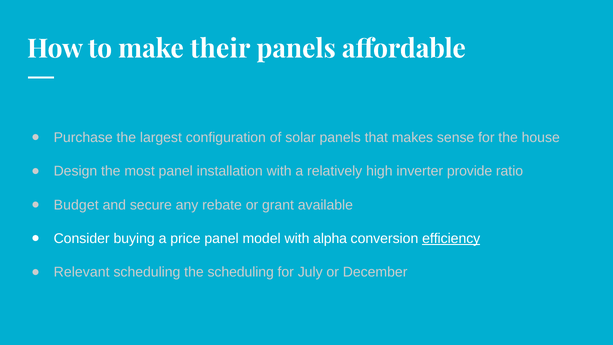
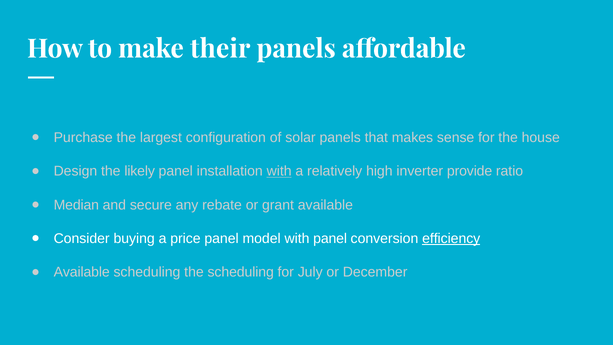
most: most -> likely
with at (279, 171) underline: none -> present
Budget: Budget -> Median
with alpha: alpha -> panel
Relevant at (82, 272): Relevant -> Available
